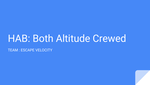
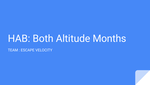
Crewed: Crewed -> Months
